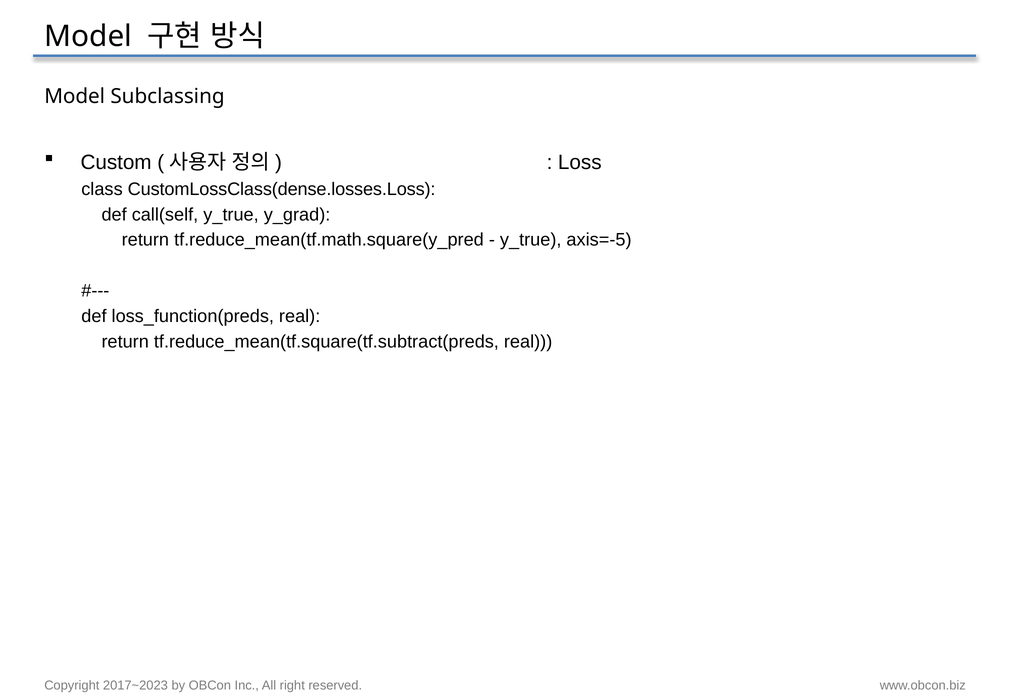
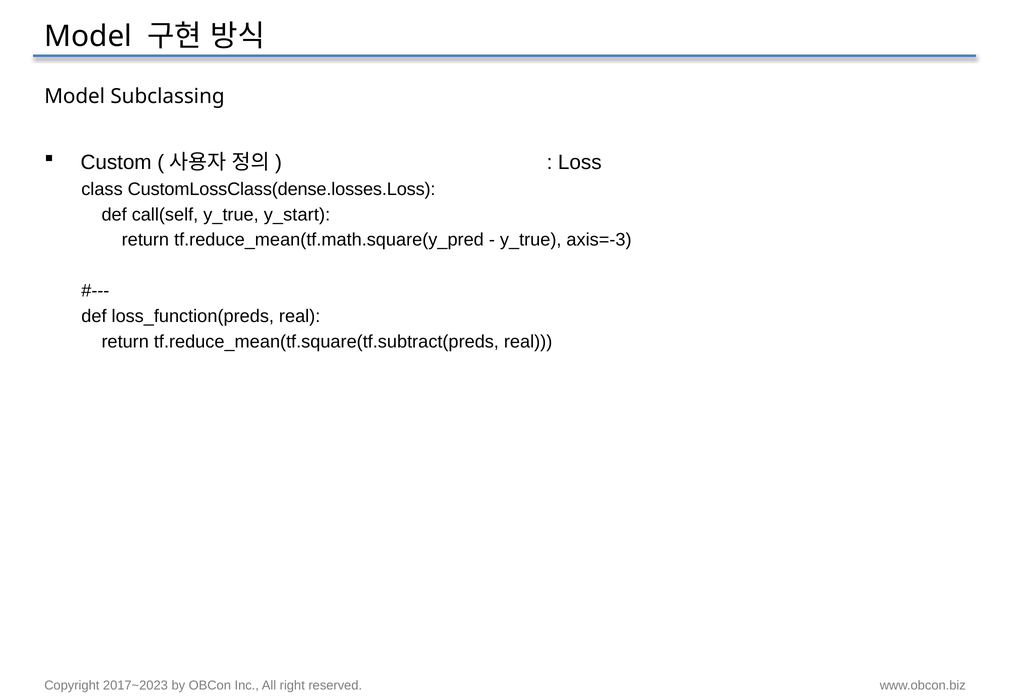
y_grad: y_grad -> y_start
axis=-5: axis=-5 -> axis=-3
